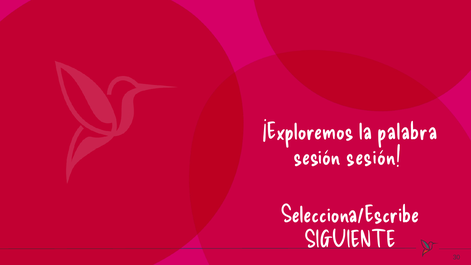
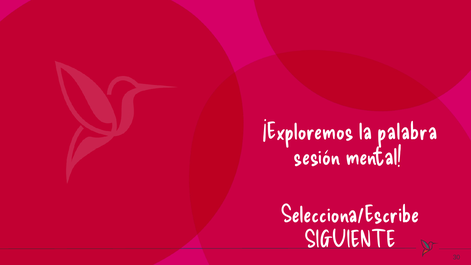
sesión sesión: sesión -> mental
